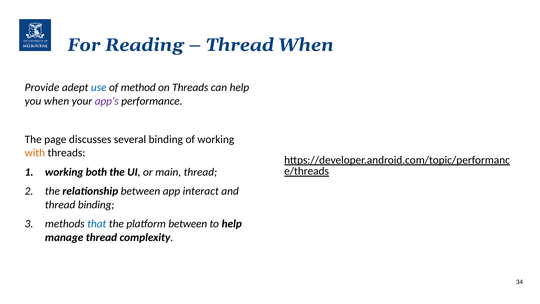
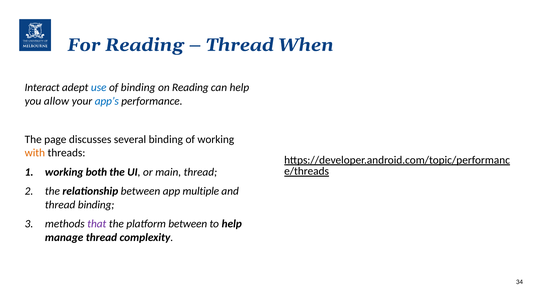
Provide: Provide -> Interact
of method: method -> binding
on Threads: Threads -> Reading
you when: when -> allow
app’s colour: purple -> blue
interact: interact -> multiple
that colour: blue -> purple
